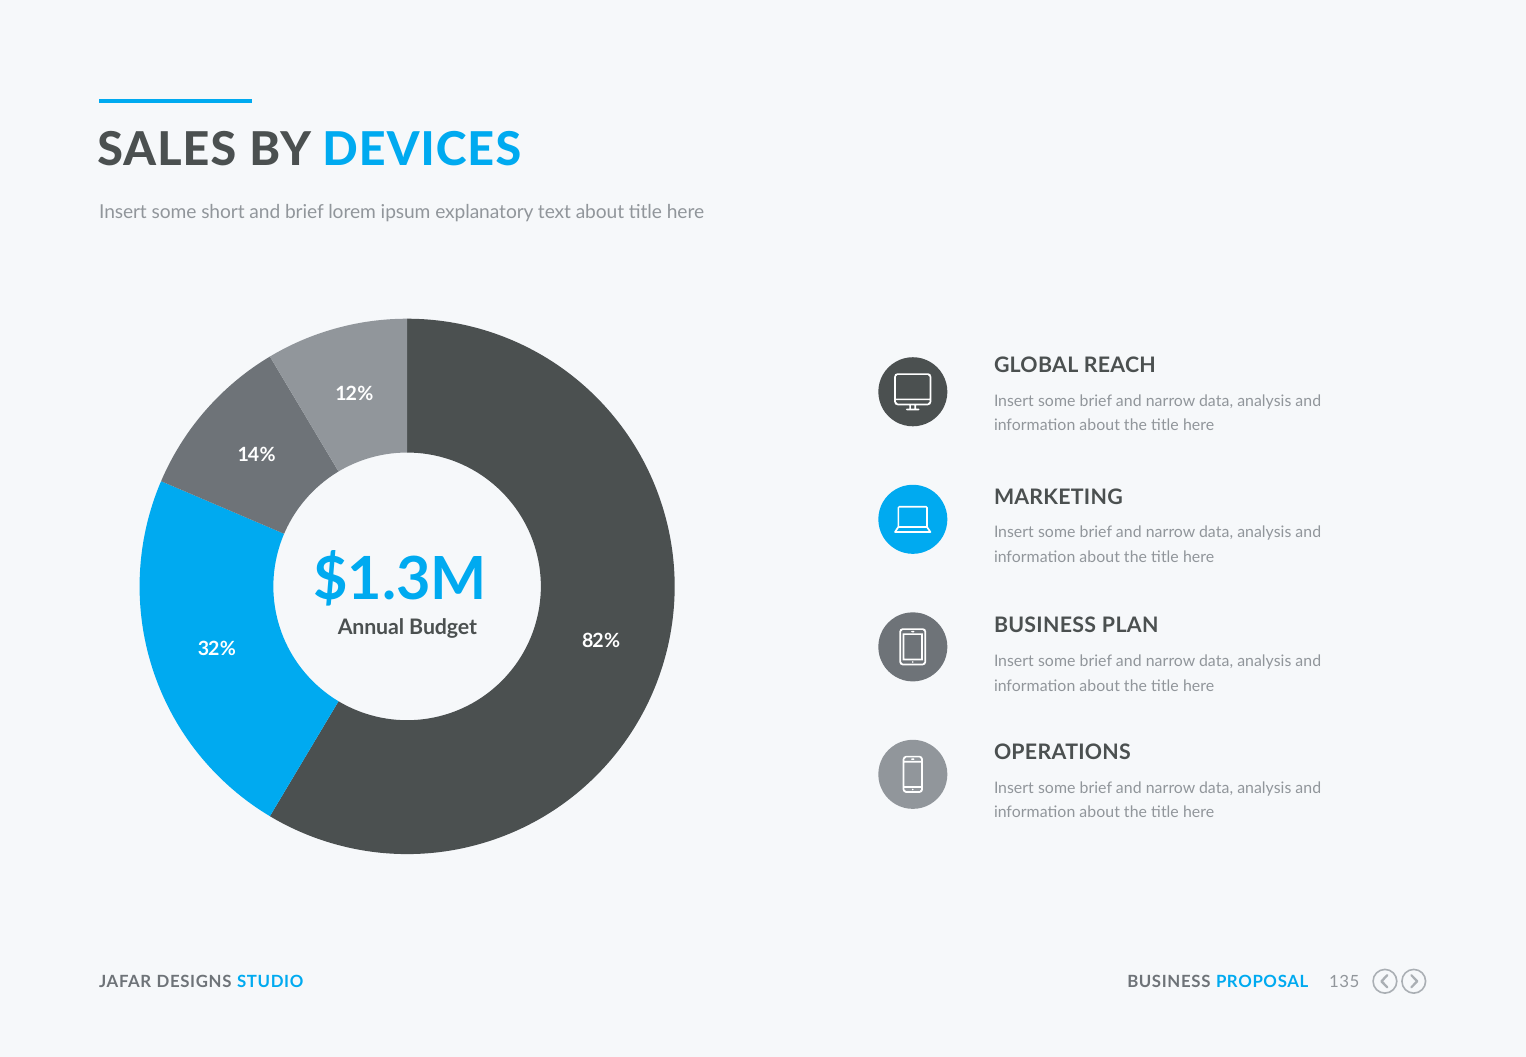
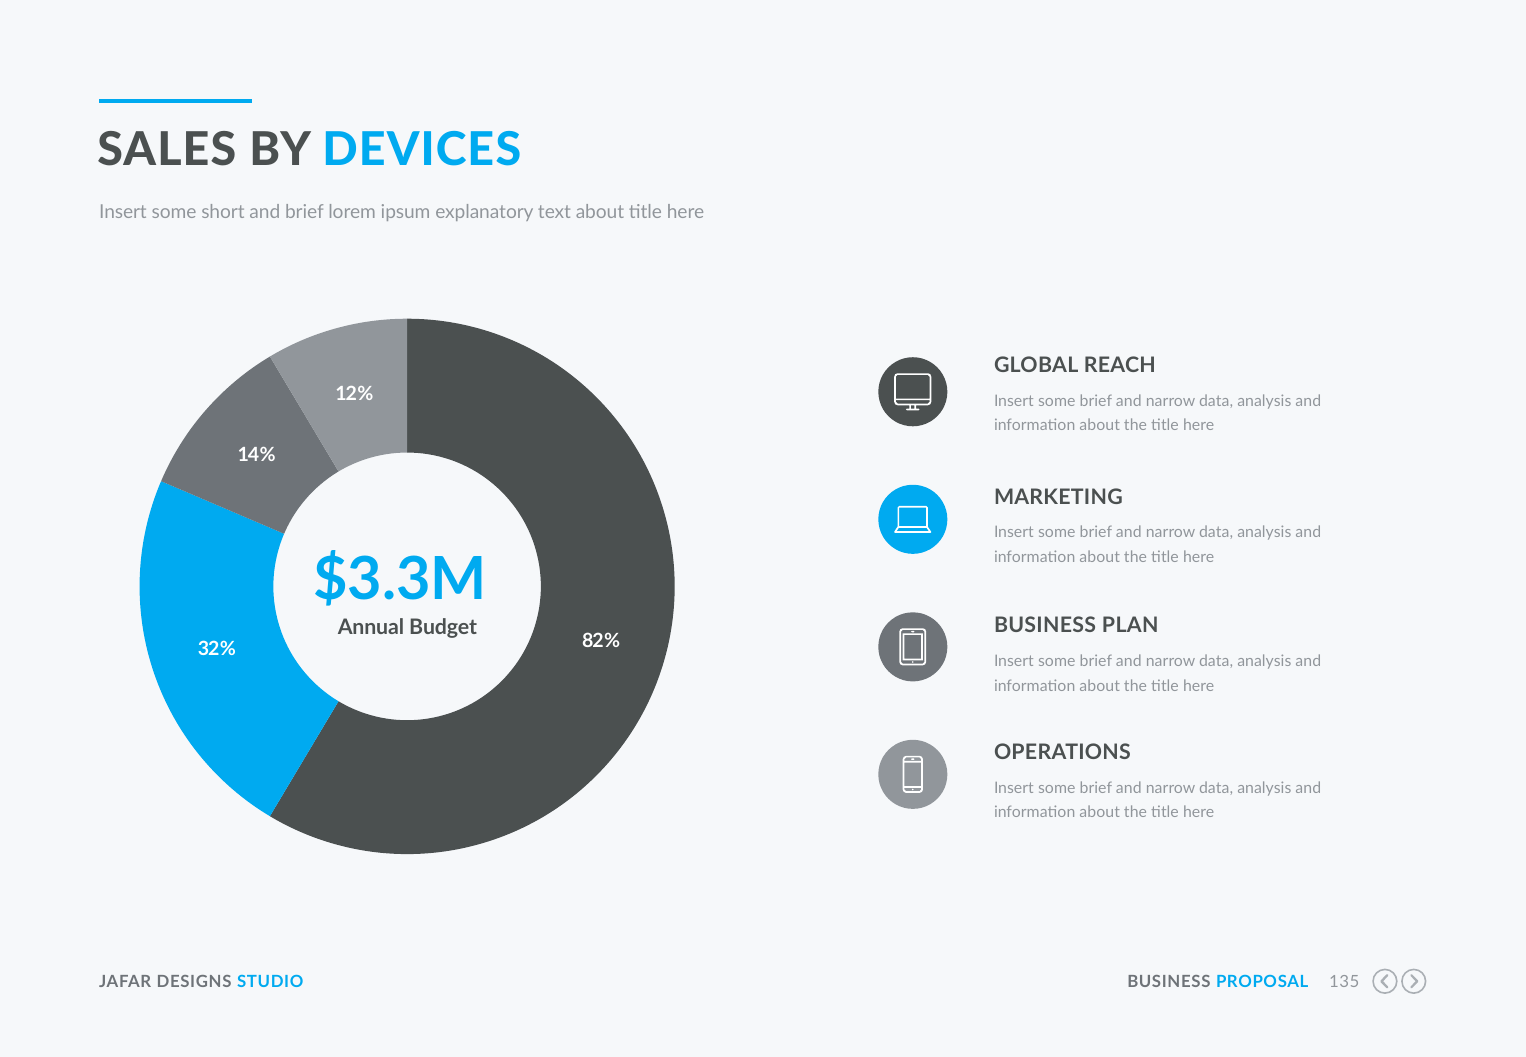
$1.3M: $1.3M -> $3.3M
